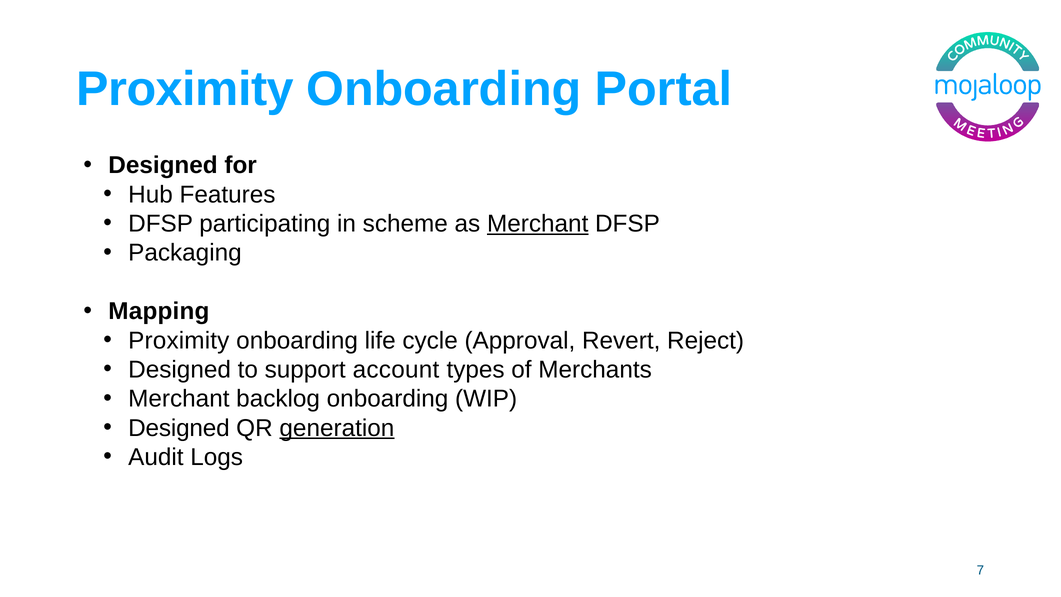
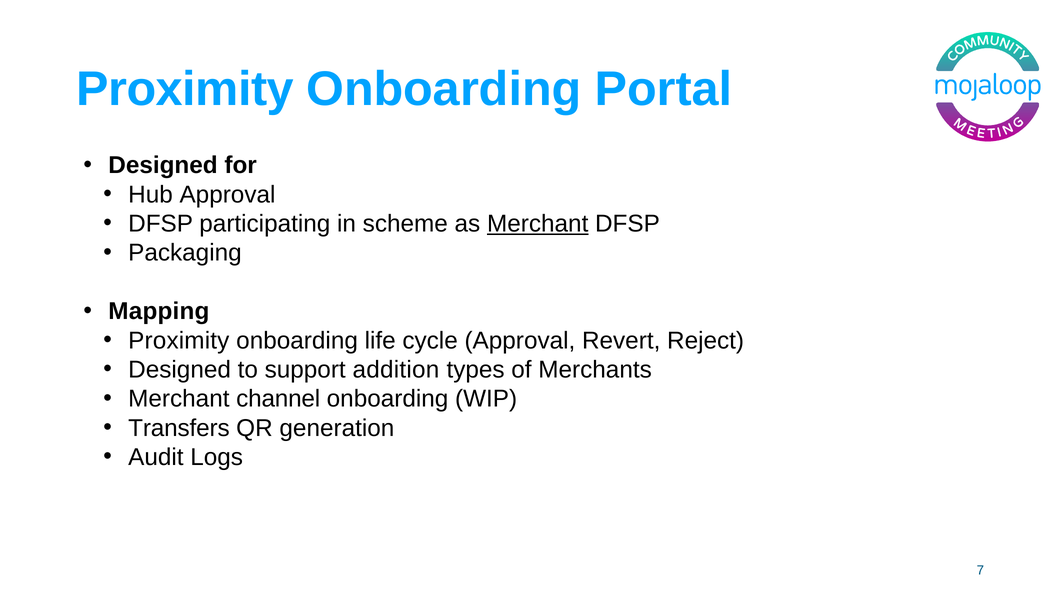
Hub Features: Features -> Approval
account: account -> addition
backlog: backlog -> channel
Designed at (179, 428): Designed -> Transfers
generation underline: present -> none
